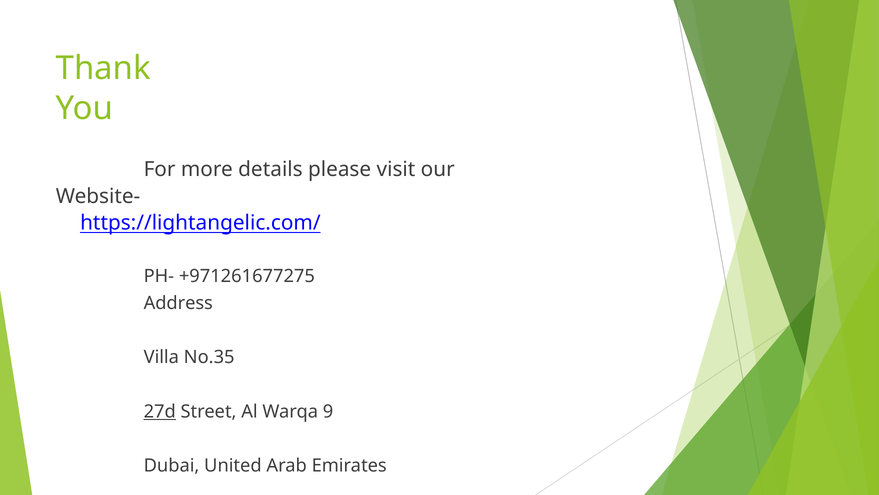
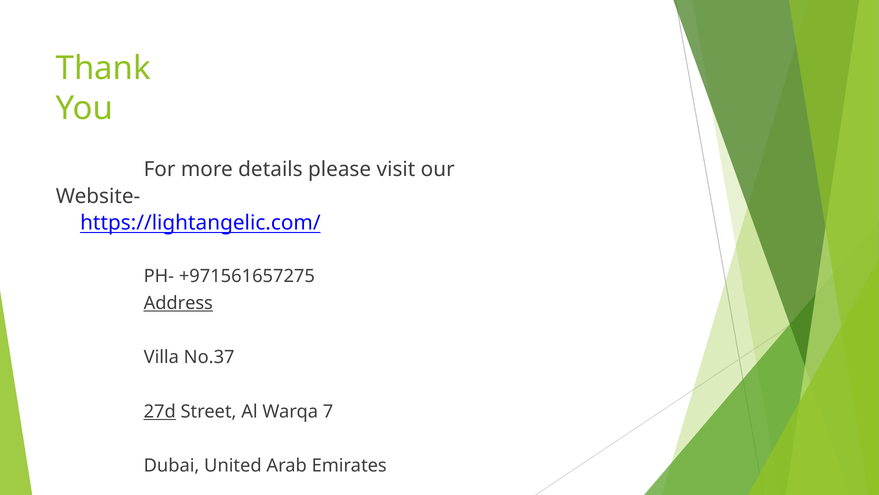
+971261677275: +971261677275 -> +971561657275
Address underline: none -> present
No.35: No.35 -> No.37
9: 9 -> 7
